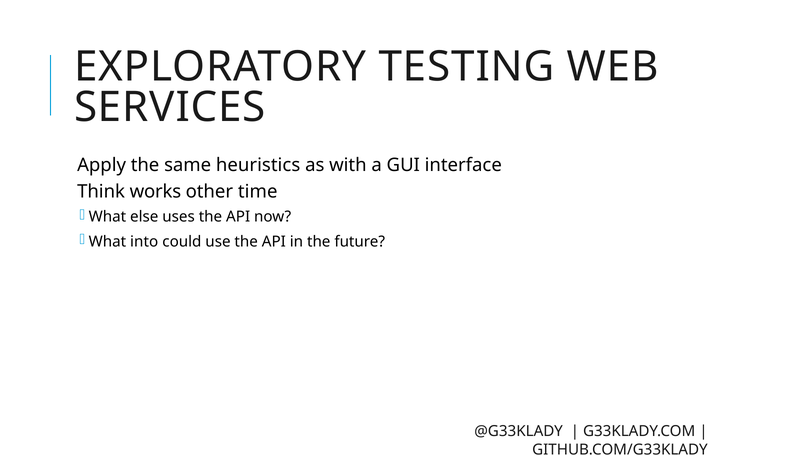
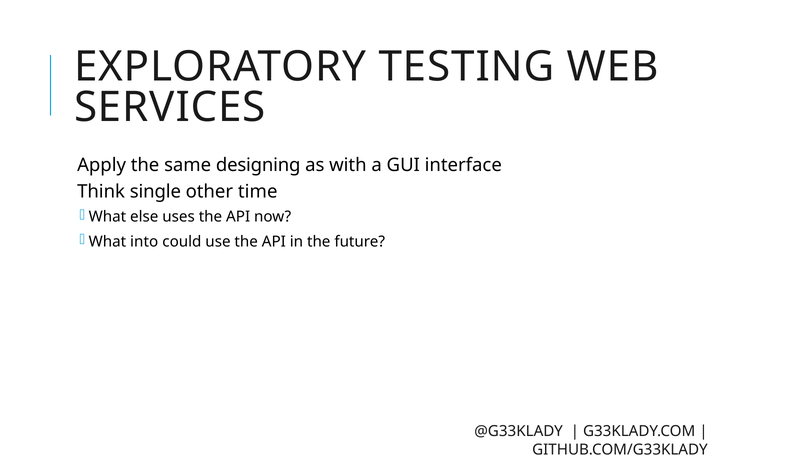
heuristics: heuristics -> designing
works: works -> single
